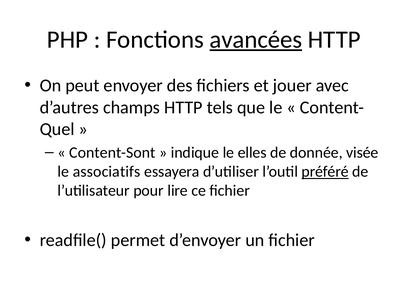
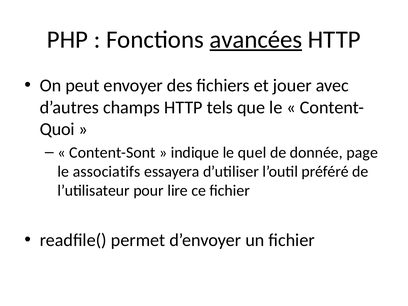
Quel: Quel -> Quoi
elles: elles -> quel
visée: visée -> page
préféré underline: present -> none
